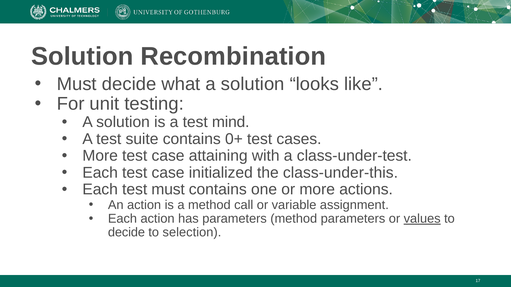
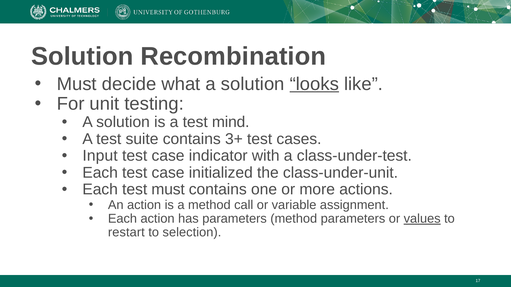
looks underline: none -> present
0+: 0+ -> 3+
More at (100, 156): More -> Input
attaining: attaining -> indicator
class-under-this: class-under-this -> class-under-unit
decide at (126, 233): decide -> restart
